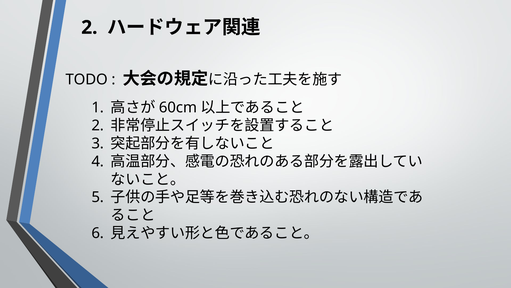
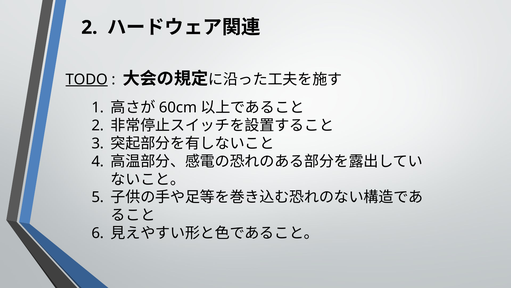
TODO underline: none -> present
